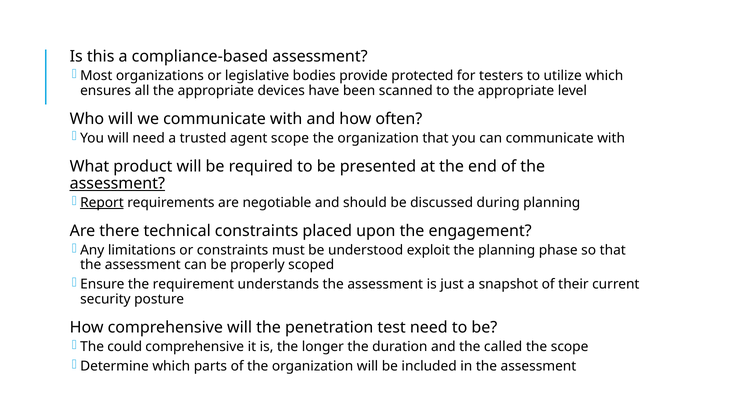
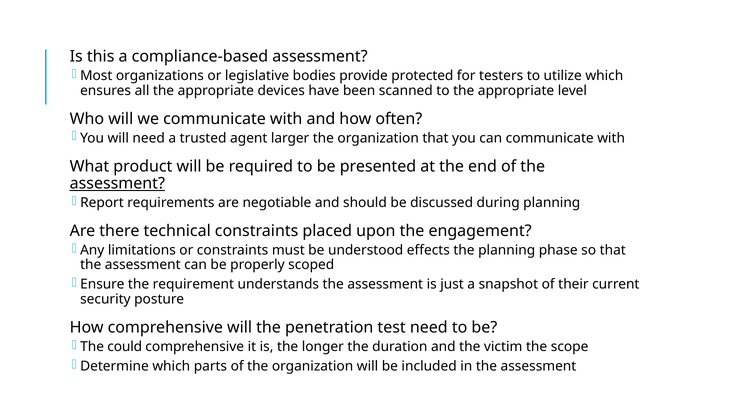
agent scope: scope -> larger
Report underline: present -> none
exploit: exploit -> effects
called: called -> victim
